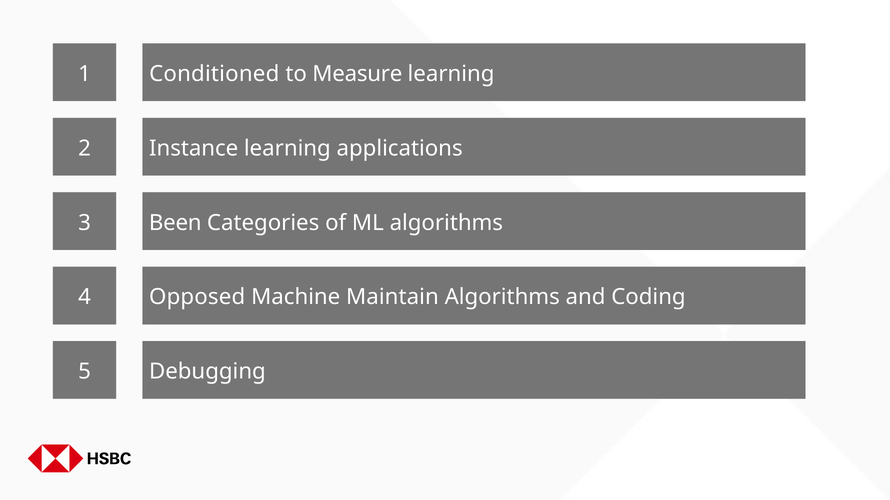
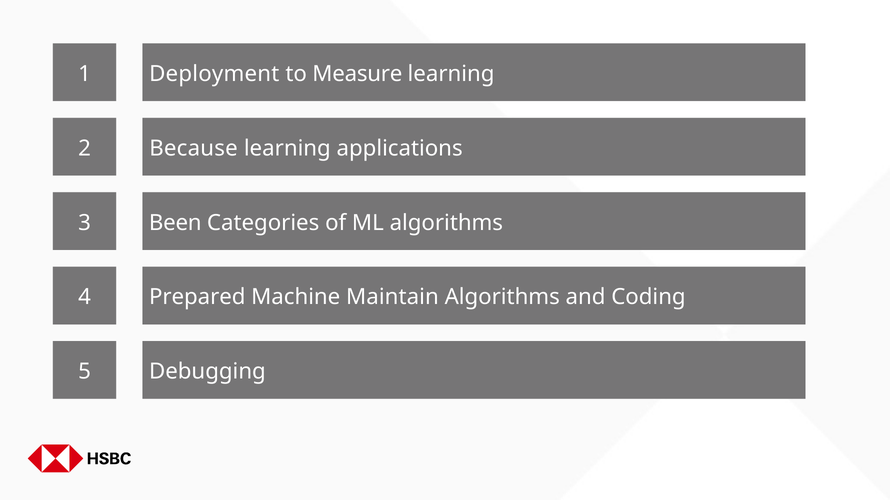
Conditioned: Conditioned -> Deployment
Instance: Instance -> Because
Opposed: Opposed -> Prepared
